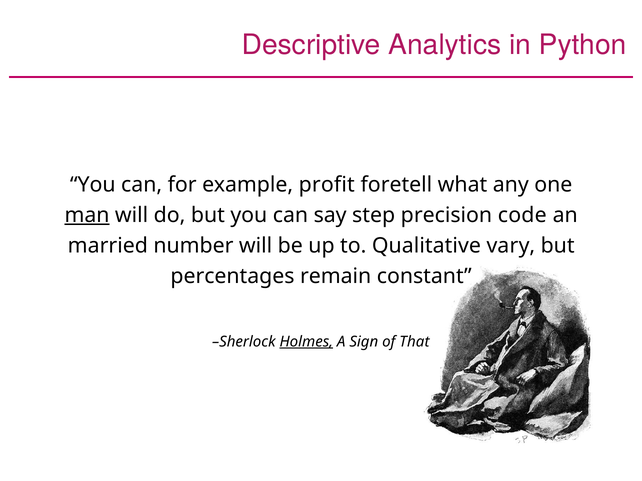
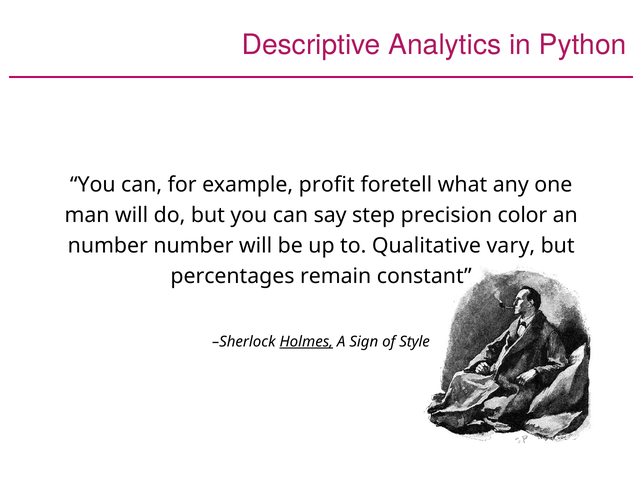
man underline: present -> none
code: code -> color
married at (108, 246): married -> number
That: That -> Style
